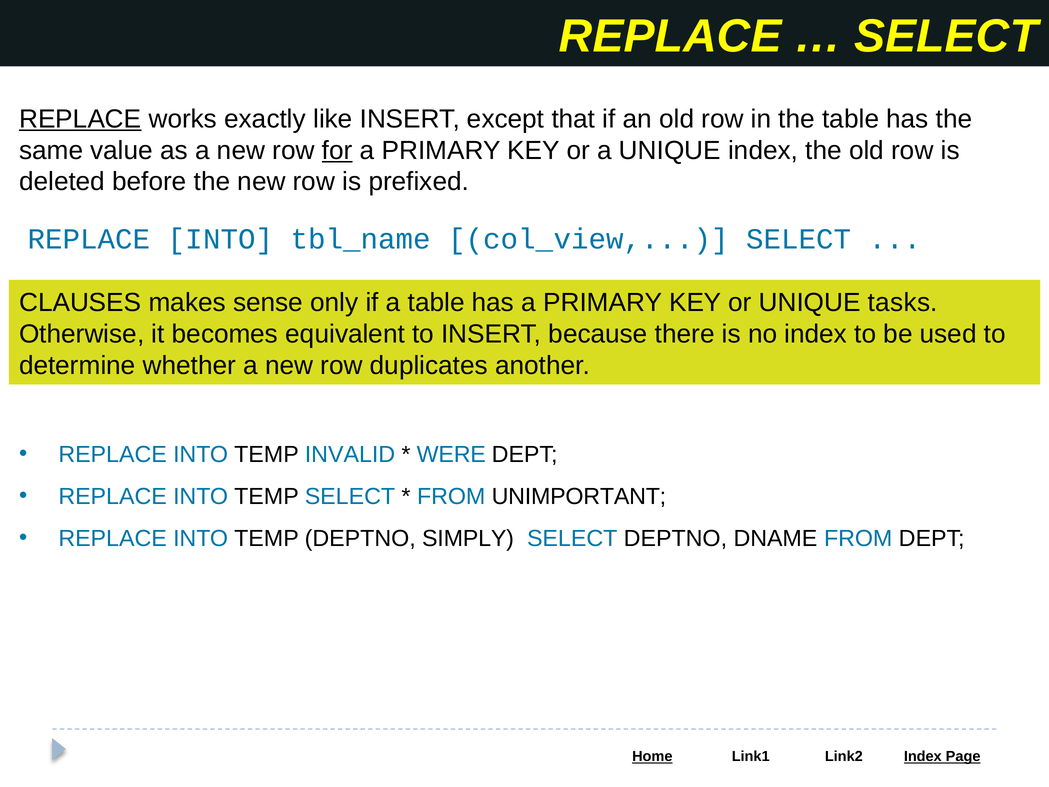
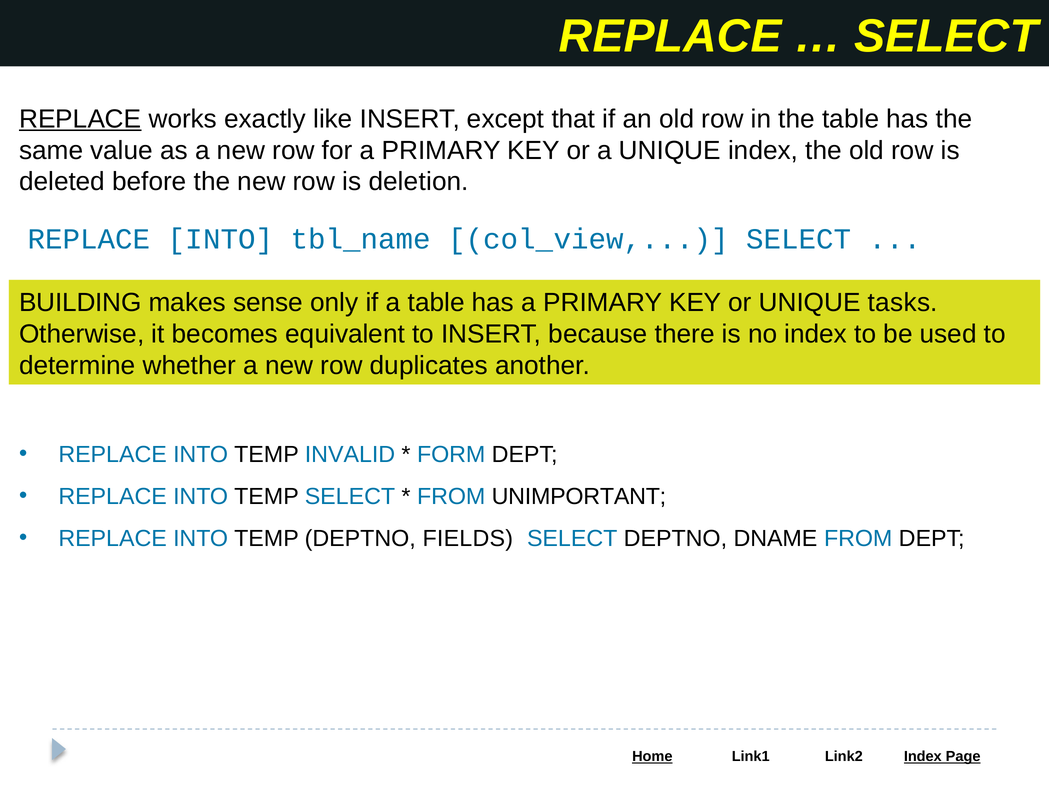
for underline: present -> none
prefixed: prefixed -> deletion
CLAUSES: CLAUSES -> BUILDING
WERE: WERE -> FORM
SIMPLY: SIMPLY -> FIELDS
